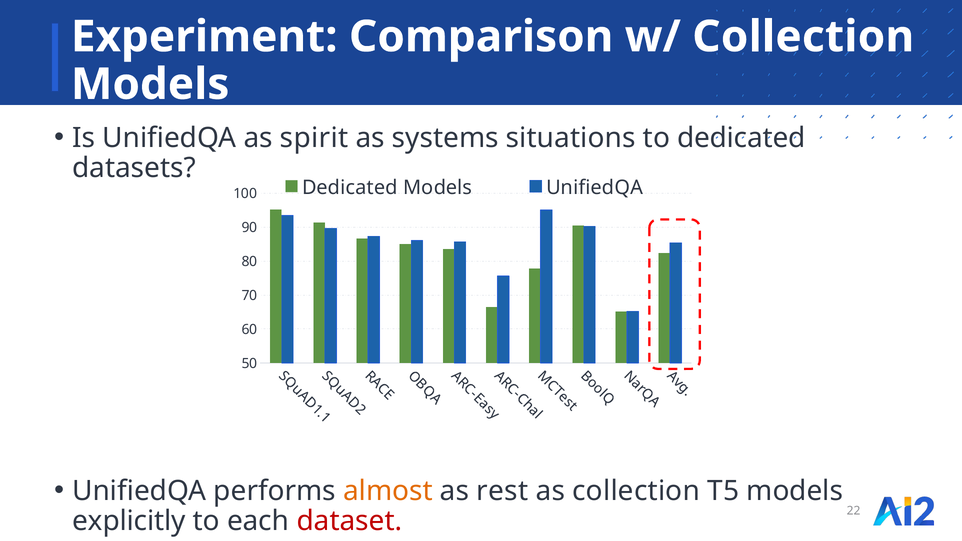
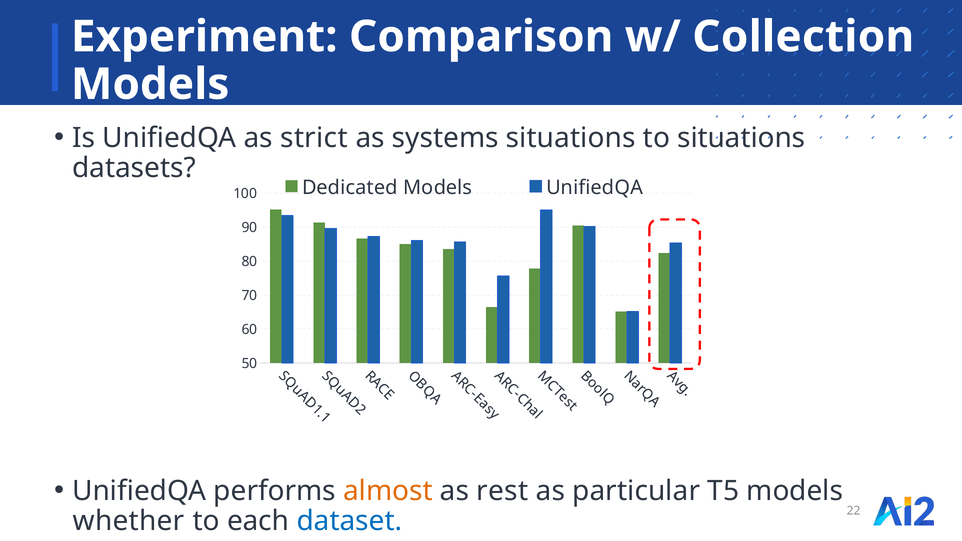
spirit: spirit -> strict
to dedicated: dedicated -> situations
as collection: collection -> particular
explicitly: explicitly -> whether
dataset colour: red -> blue
